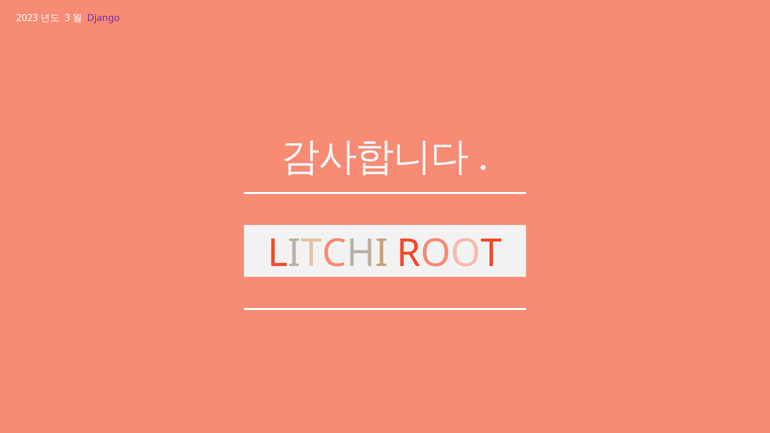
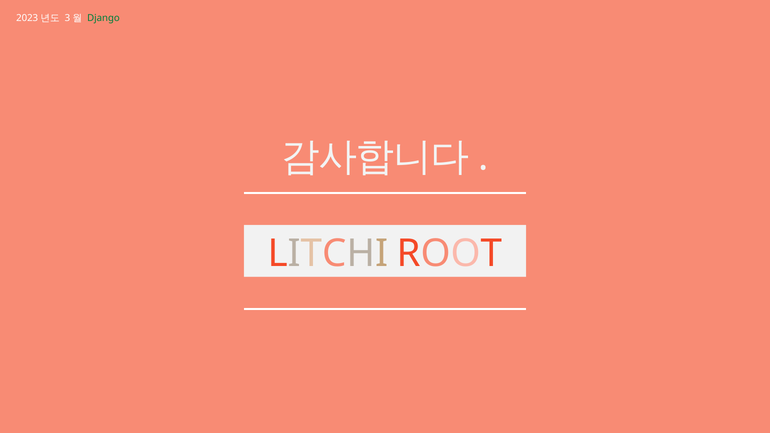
Django colour: purple -> green
